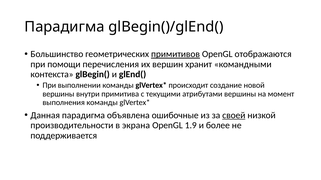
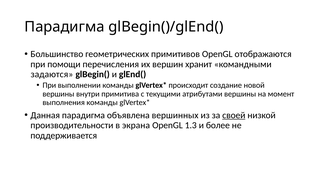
примитивов underline: present -> none
контекста: контекста -> задаются
ошибочные: ошибочные -> вершинных
1.9: 1.9 -> 1.3
